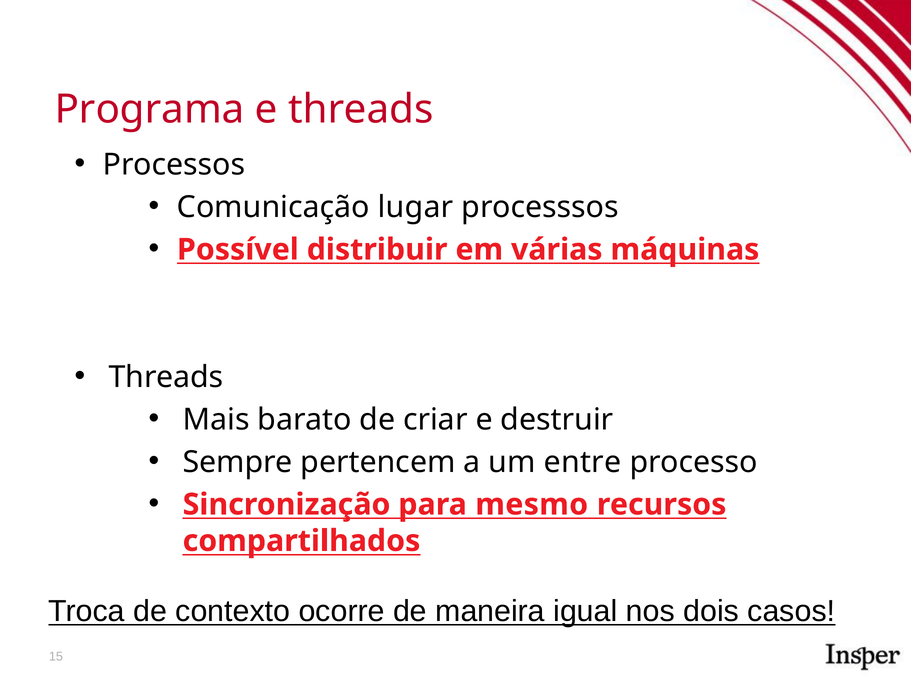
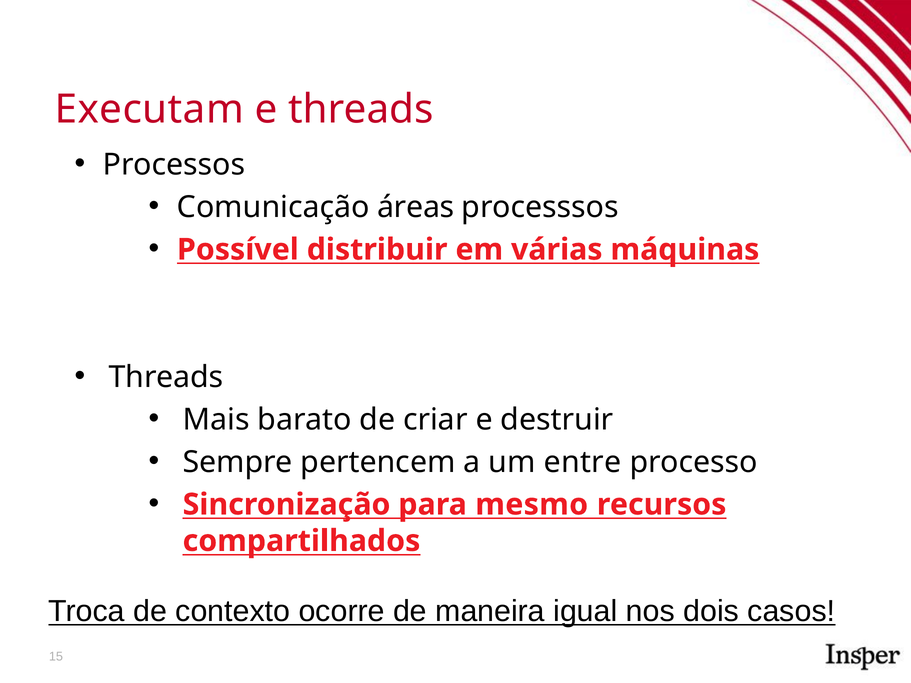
Programa: Programa -> Executam
lugar: lugar -> áreas
